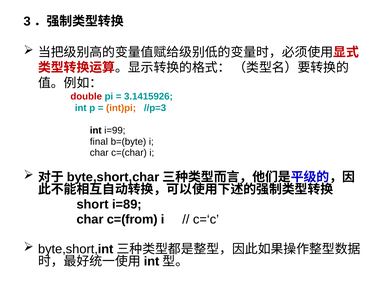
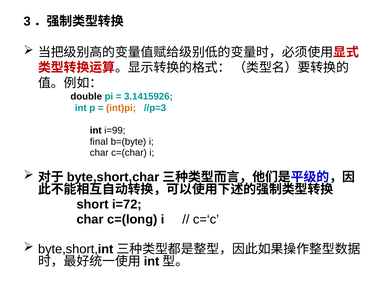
double colour: red -> black
i=89: i=89 -> i=72
c=(from: c=(from -> c=(long
